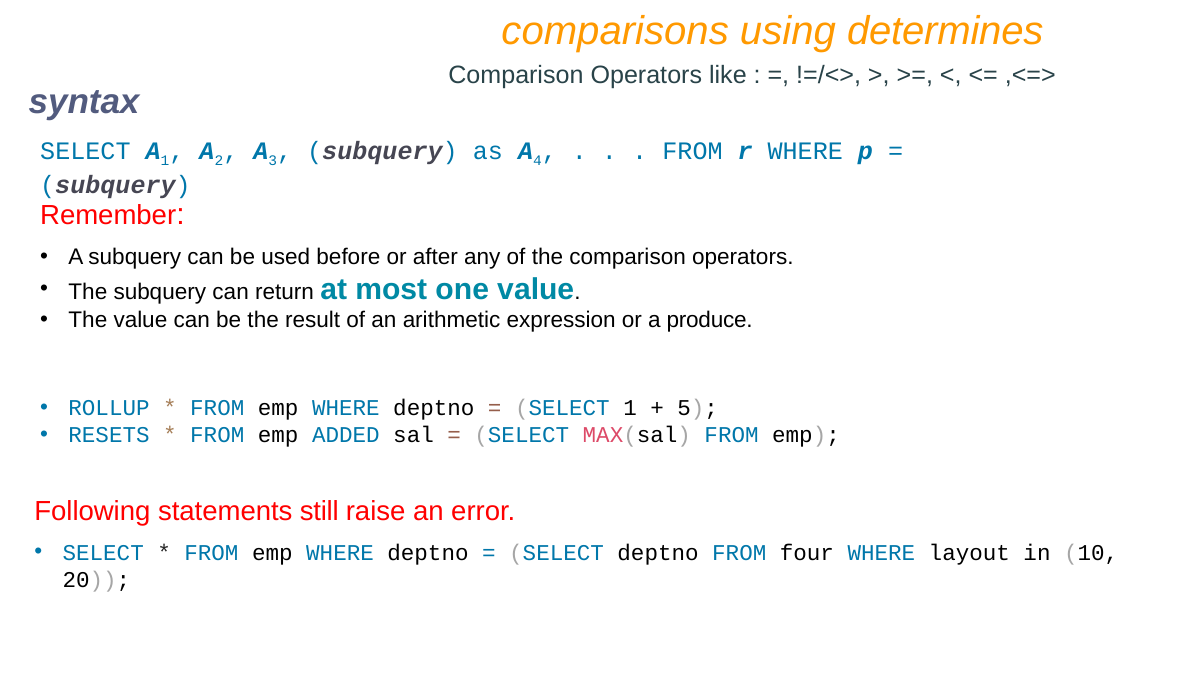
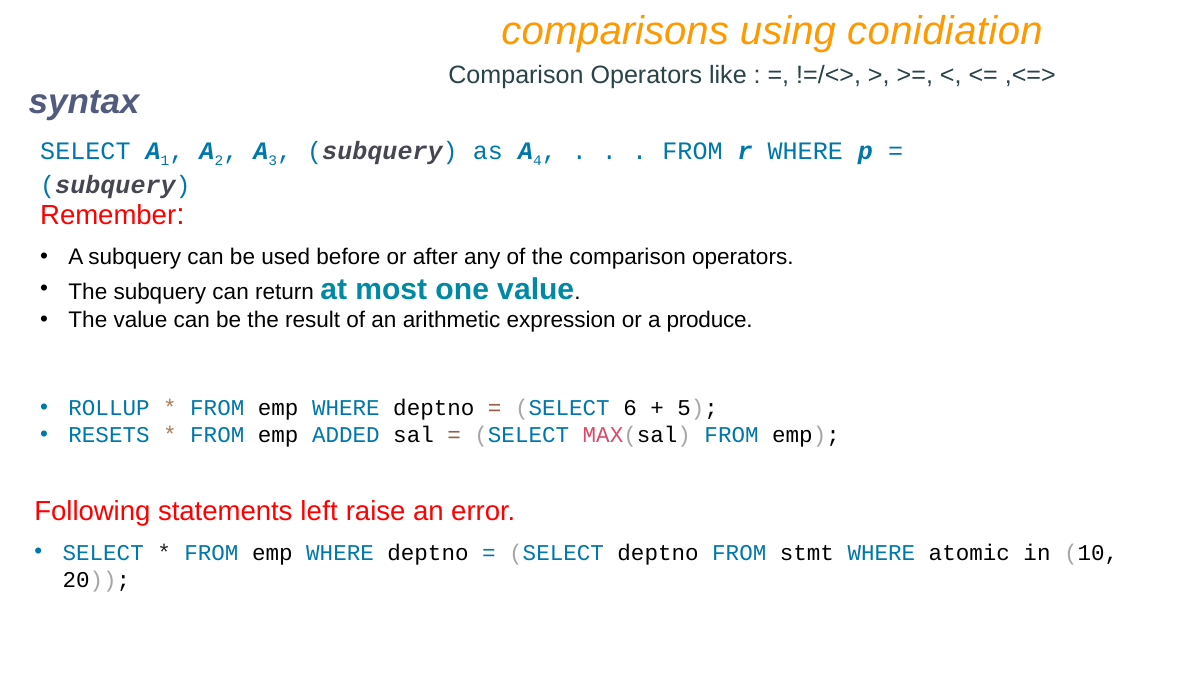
determines: determines -> conidiation
SELECT 1: 1 -> 6
still: still -> left
four: four -> stmt
layout: layout -> atomic
